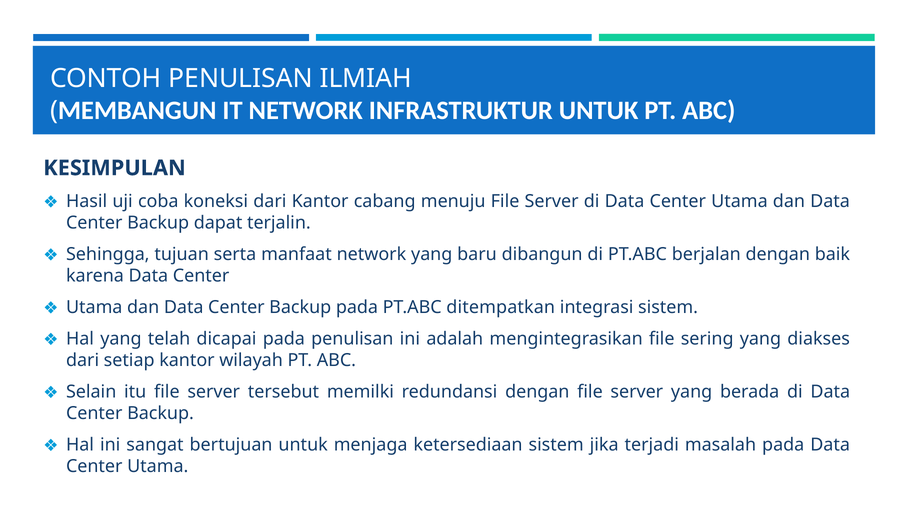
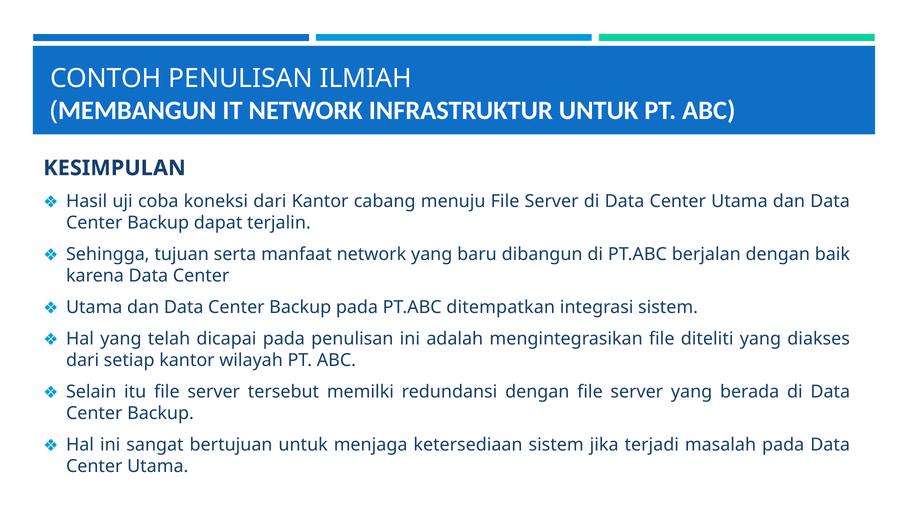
sering: sering -> diteliti
